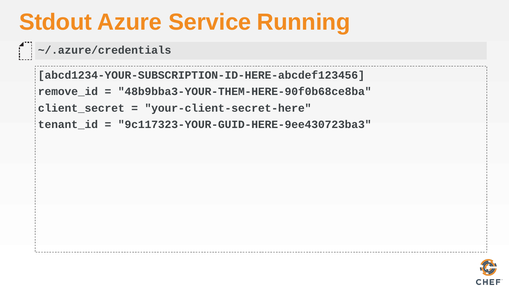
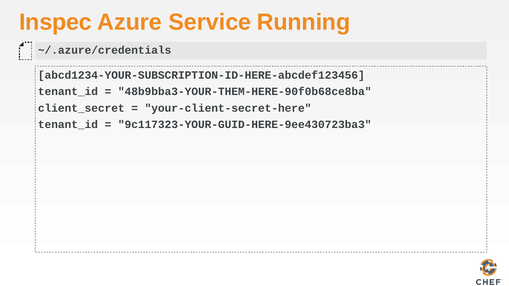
Stdout: Stdout -> Inspec
remove_id at (68, 92): remove_id -> tenant_id
